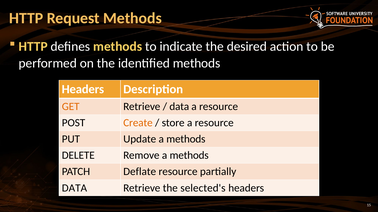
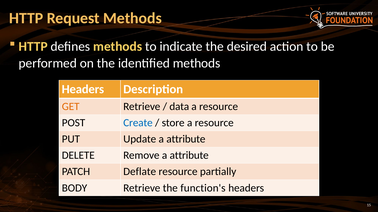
Create colour: orange -> blue
Update a methods: methods -> attribute
Remove a methods: methods -> attribute
DATA at (74, 188): DATA -> BODY
selected's: selected's -> function's
